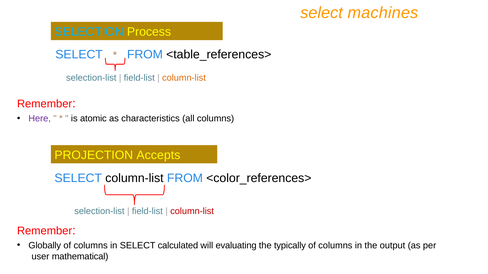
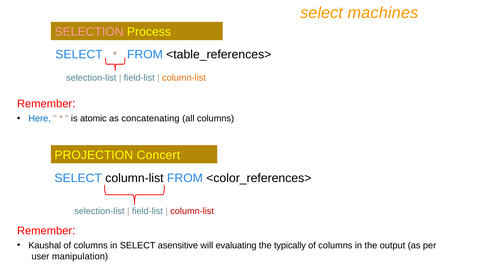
SELECTION colour: light blue -> pink
Here colour: purple -> blue
characteristics: characteristics -> concatenating
Accepts: Accepts -> Concert
Globally: Globally -> Kaushal
calculated: calculated -> asensitive
mathematical: mathematical -> manipulation
